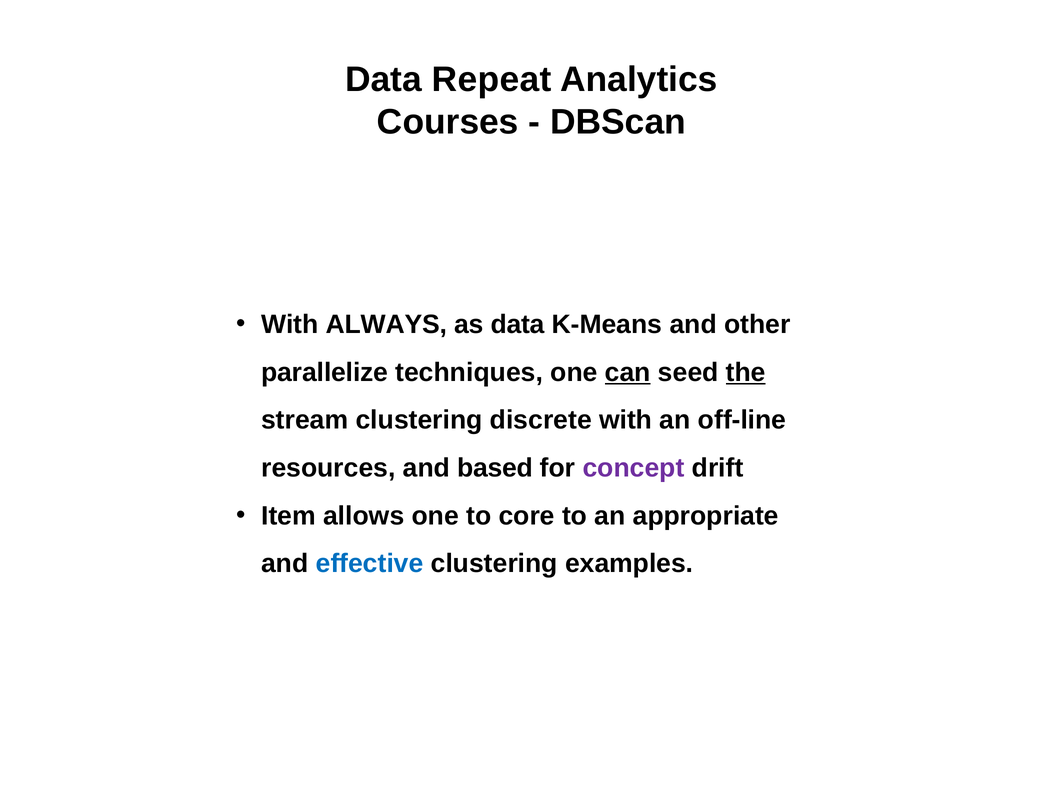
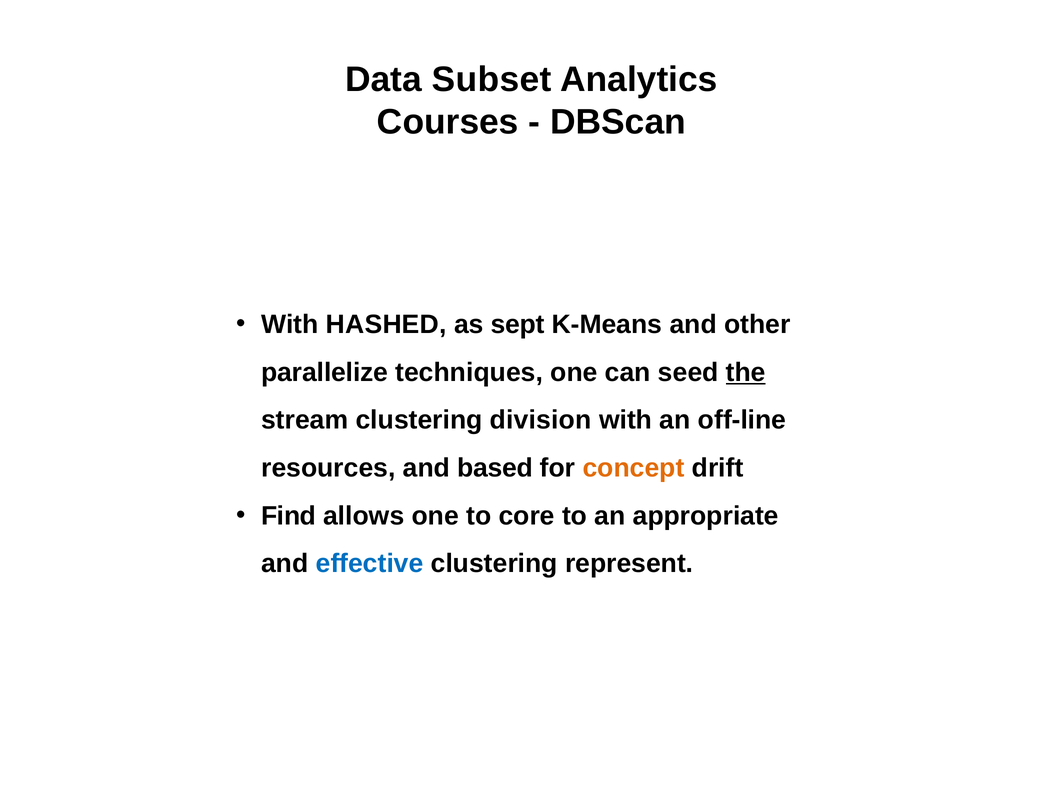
Repeat: Repeat -> Subset
ALWAYS: ALWAYS -> HASHED
as data: data -> sept
can underline: present -> none
discrete: discrete -> division
concept colour: purple -> orange
Item: Item -> Find
examples: examples -> represent
